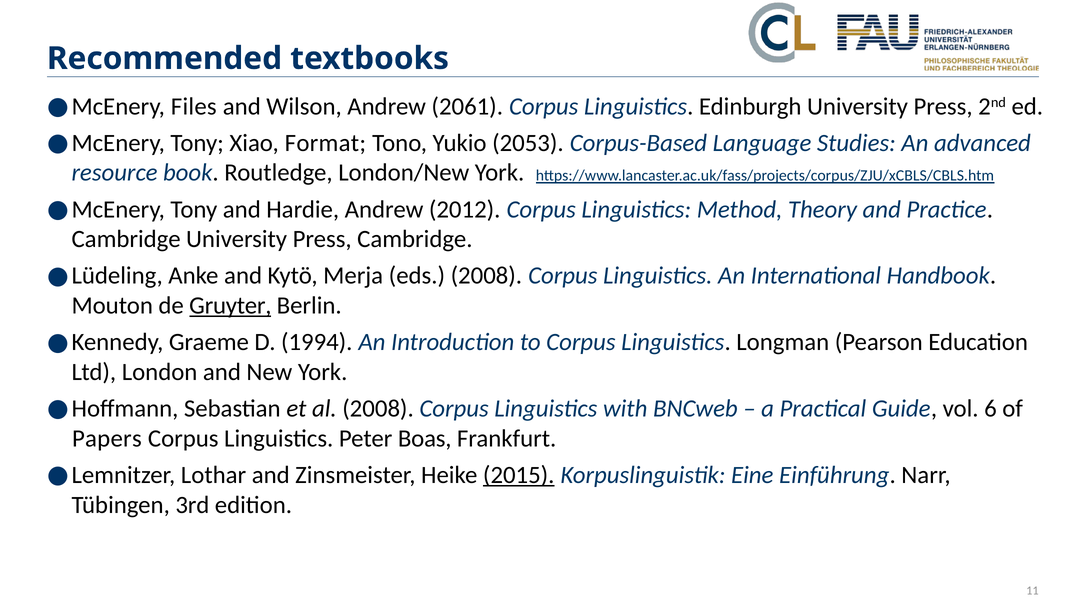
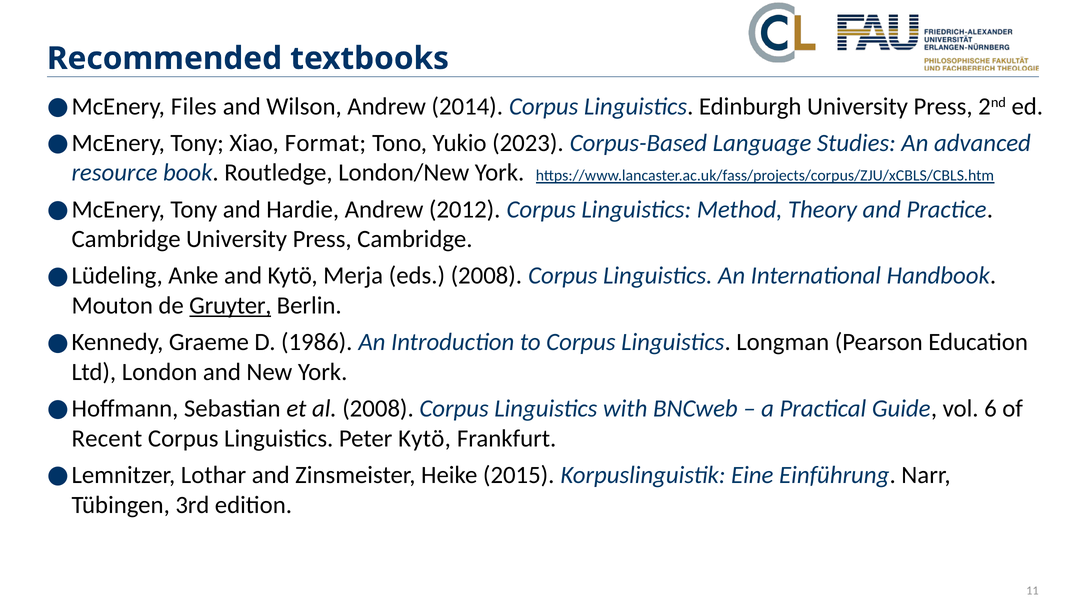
2061: 2061 -> 2014
2053: 2053 -> 2023
1994: 1994 -> 1986
Papers: Papers -> Recent
Peter Boas: Boas -> Kytö
2015 underline: present -> none
